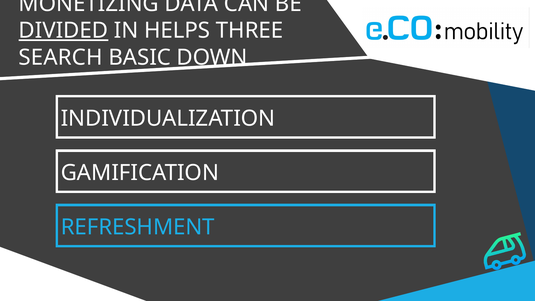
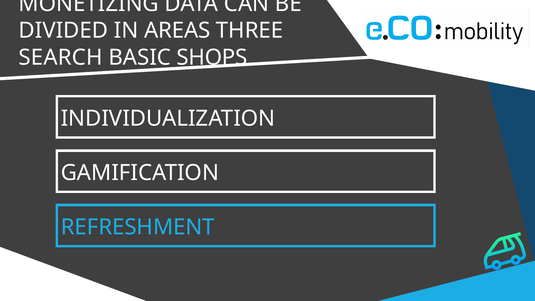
DIVIDED underline: present -> none
HELPS: HELPS -> AREAS
DOWN: DOWN -> SHOPS
